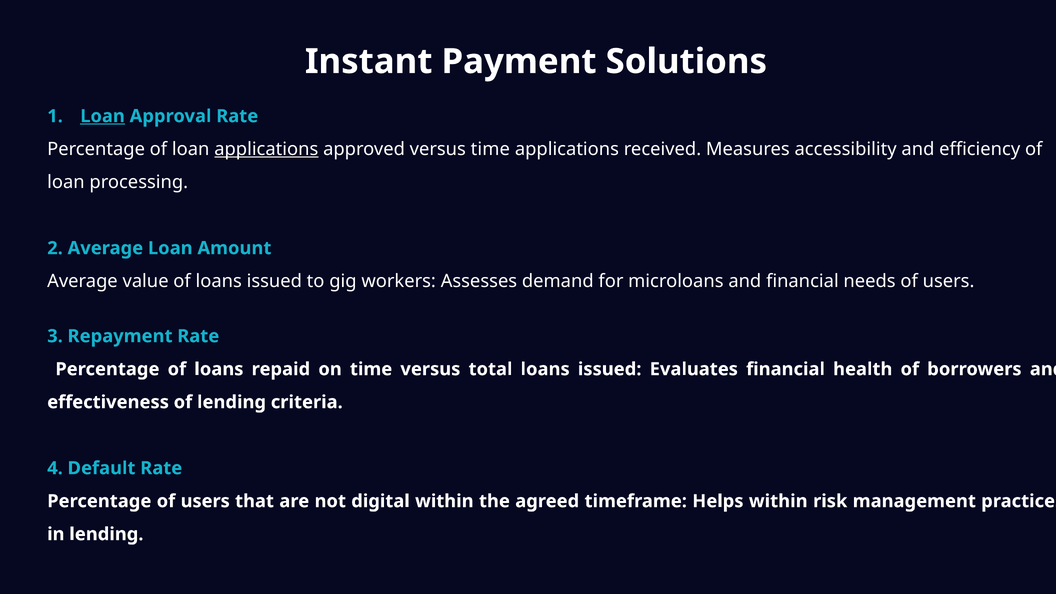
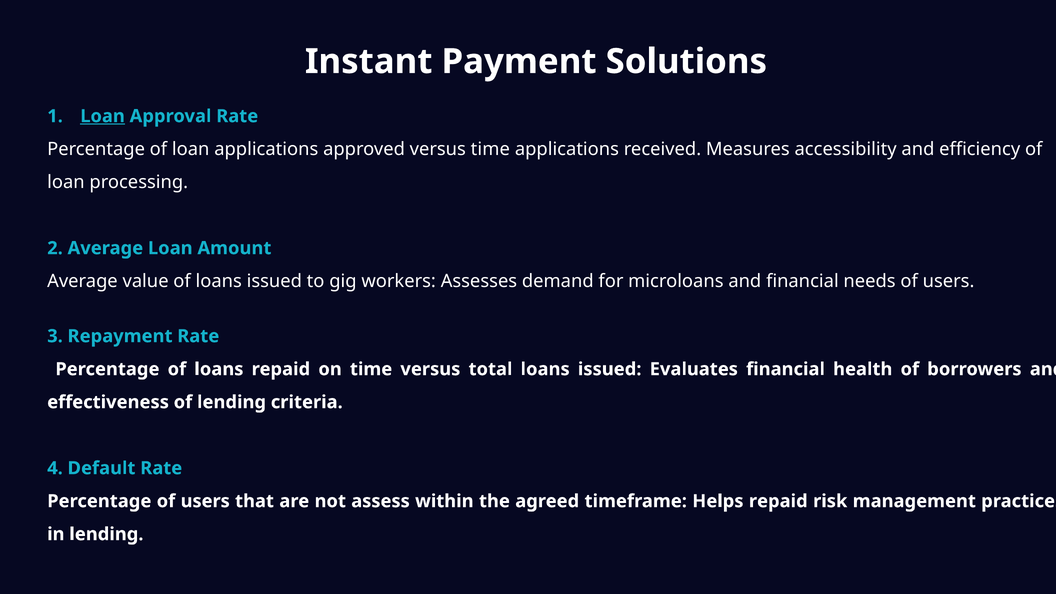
applications at (266, 149) underline: present -> none
digital: digital -> assess
Helps within: within -> repaid
